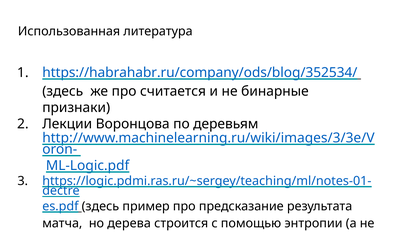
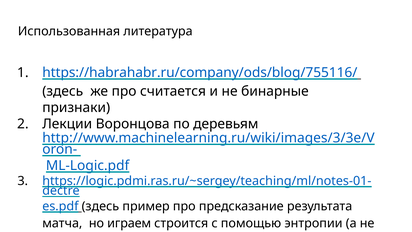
https://habrahabr.ru/company/ods/blog/352534/: https://habrahabr.ru/company/ods/blog/352534/ -> https://habrahabr.ru/company/ods/blog/755116/
дерева: дерева -> играем
